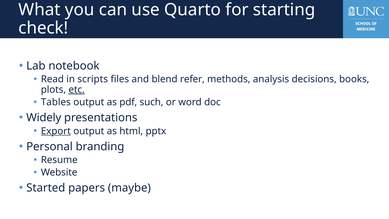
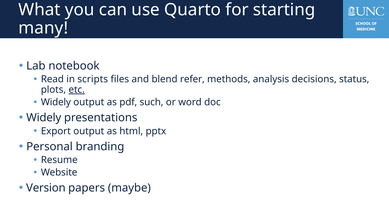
check: check -> many
books: books -> status
Tables at (56, 102): Tables -> Widely
Export underline: present -> none
Started: Started -> Version
